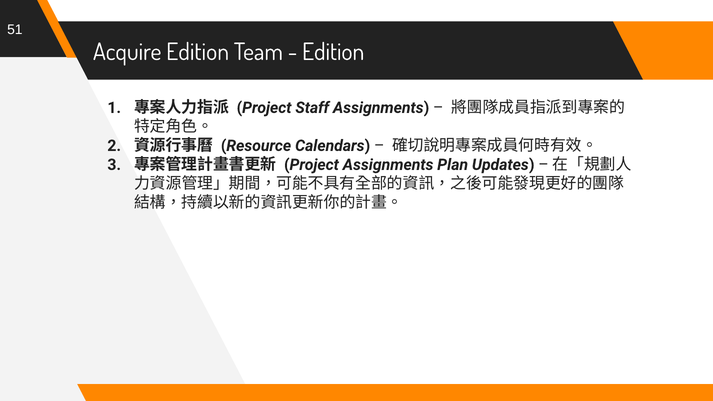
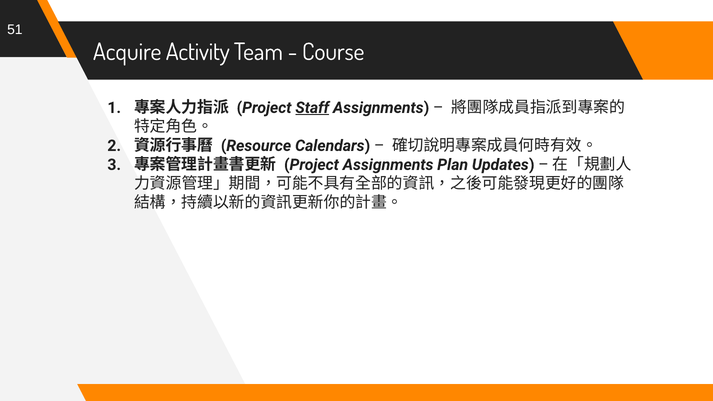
Acquire Edition: Edition -> Activity
Edition at (333, 52): Edition -> Course
Staff underline: none -> present
